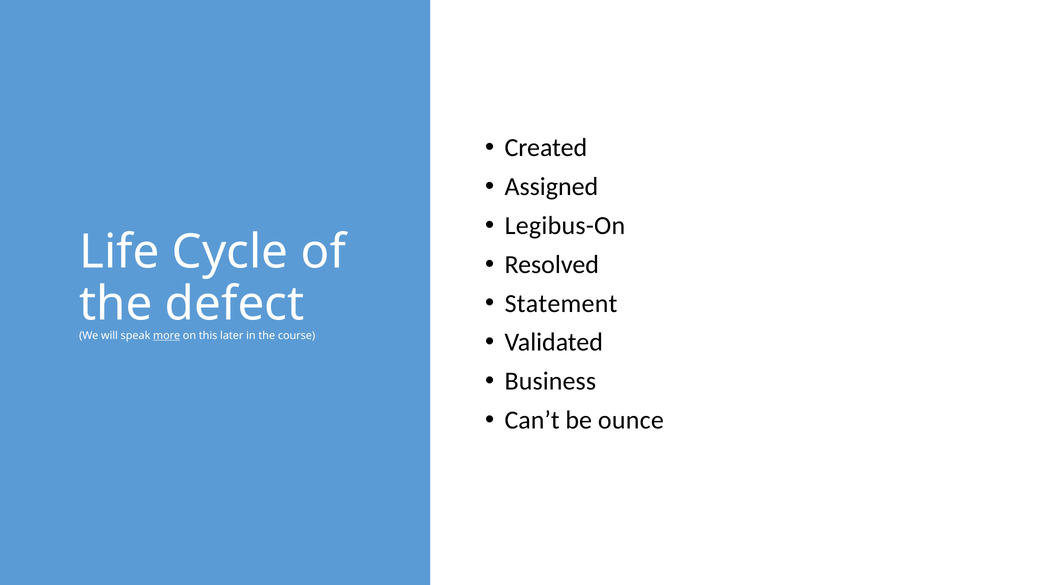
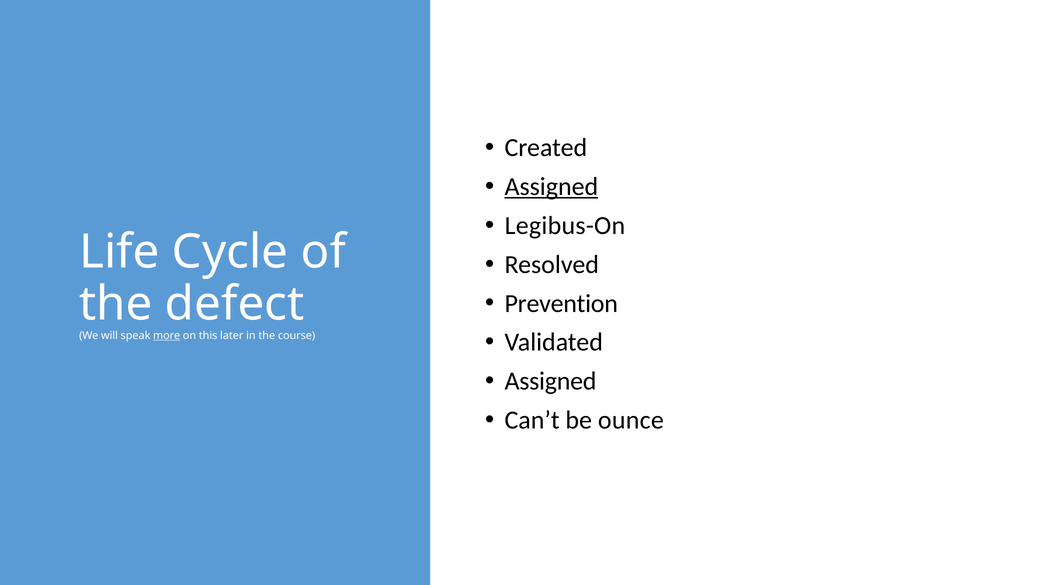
Assigned at (551, 187) underline: none -> present
Statement: Statement -> Prevention
Business at (550, 381): Business -> Assigned
